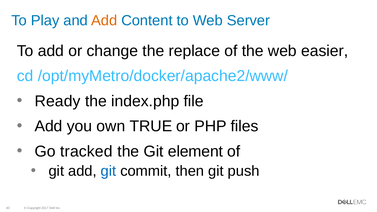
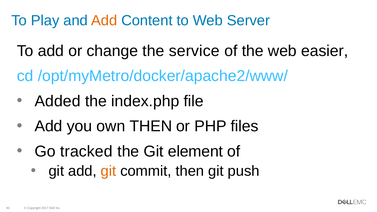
replace: replace -> service
Ready: Ready -> Added
own TRUE: TRUE -> THEN
git at (108, 171) colour: blue -> orange
